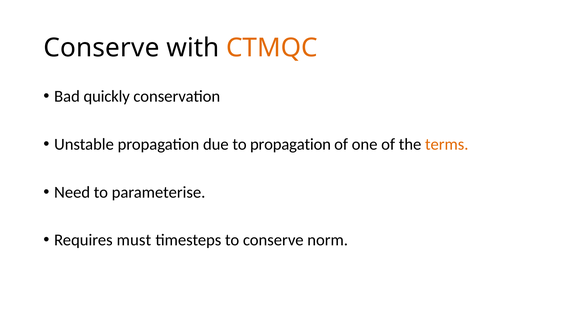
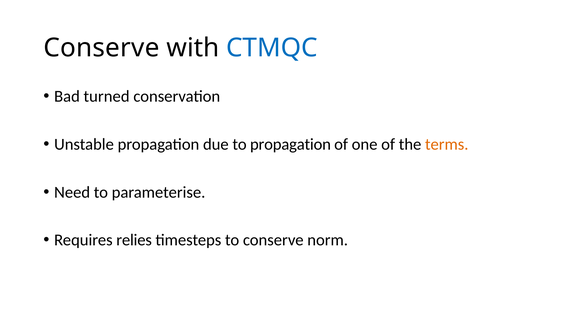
CTMQC colour: orange -> blue
quickly: quickly -> turned
must: must -> relies
